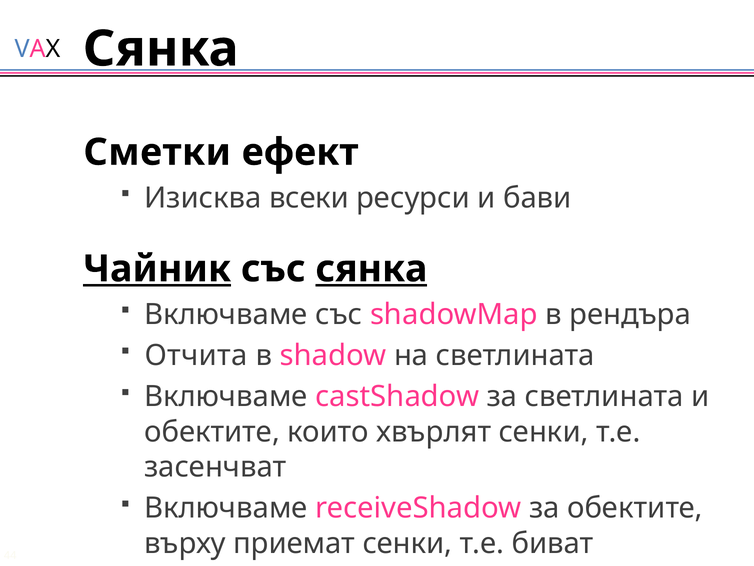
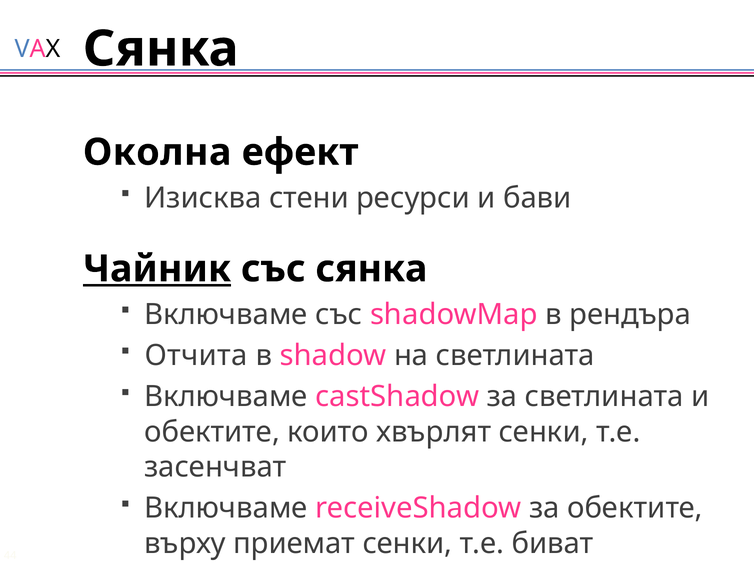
Сметки: Сметки -> Околна
всеки: всеки -> стени
сянка at (371, 269) underline: present -> none
